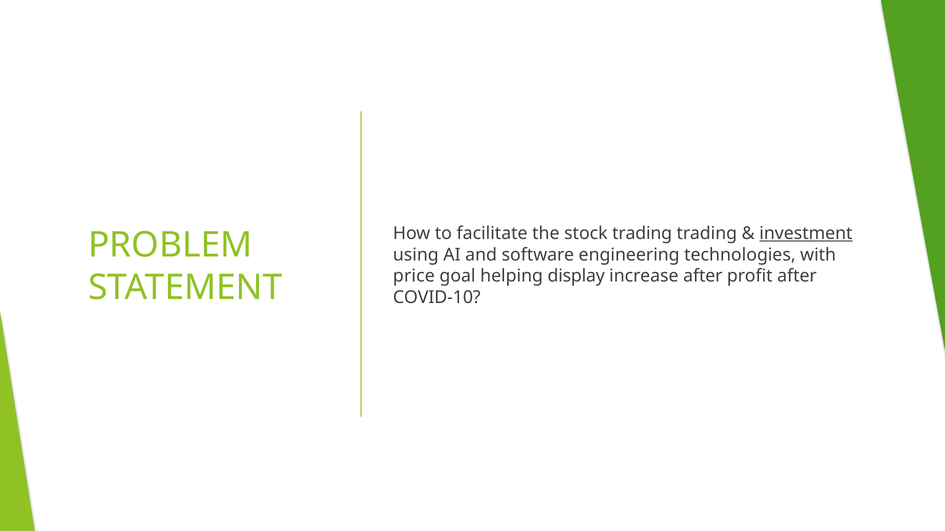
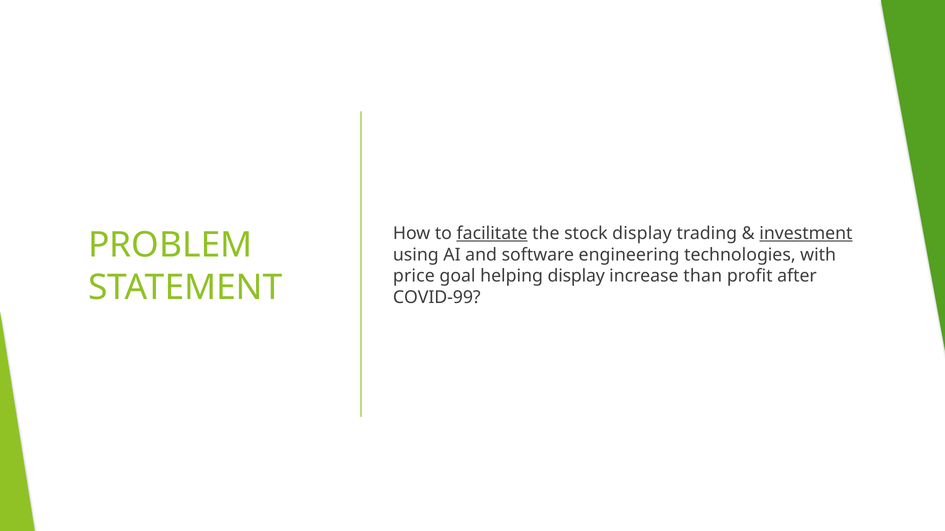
facilitate underline: none -> present
stock trading: trading -> display
increase after: after -> than
COVID-10: COVID-10 -> COVID-99
